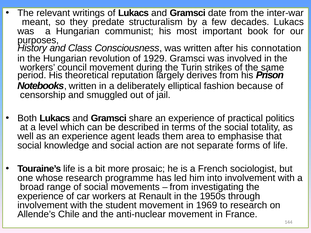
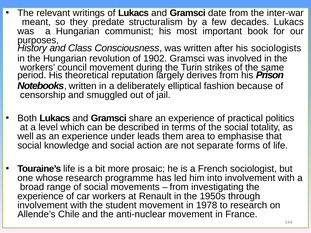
connotation: connotation -> sociologists
1929: 1929 -> 1902
agent: agent -> under
1969: 1969 -> 1978
